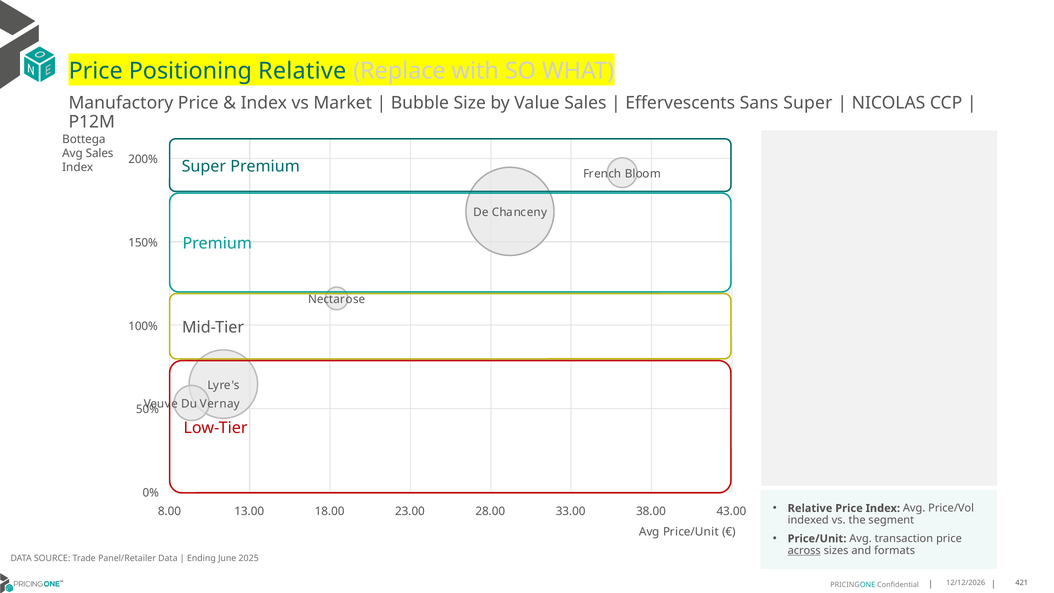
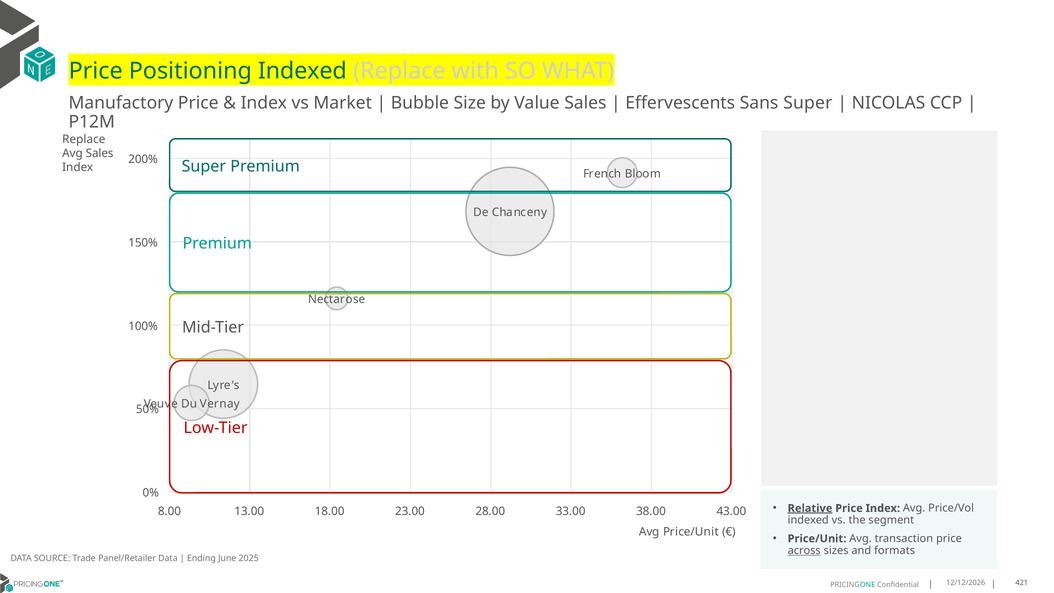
Positioning Relative: Relative -> Indexed
Bottega at (84, 139): Bottega -> Replace
Relative at (810, 508) underline: none -> present
